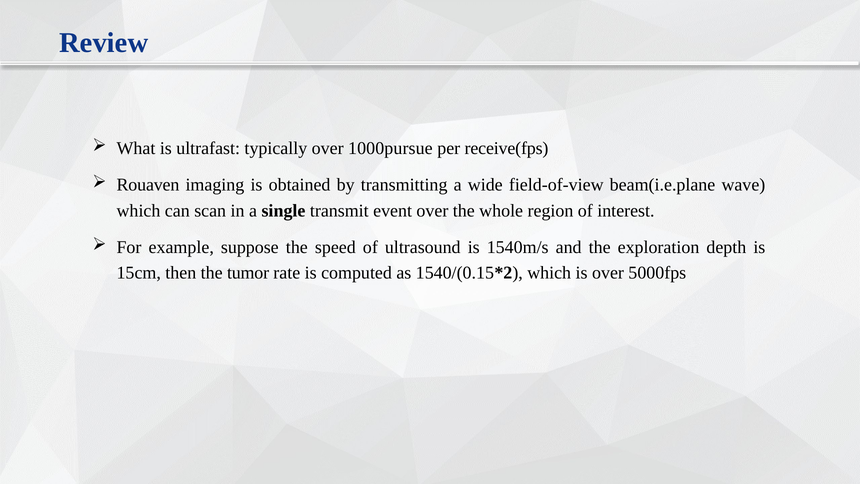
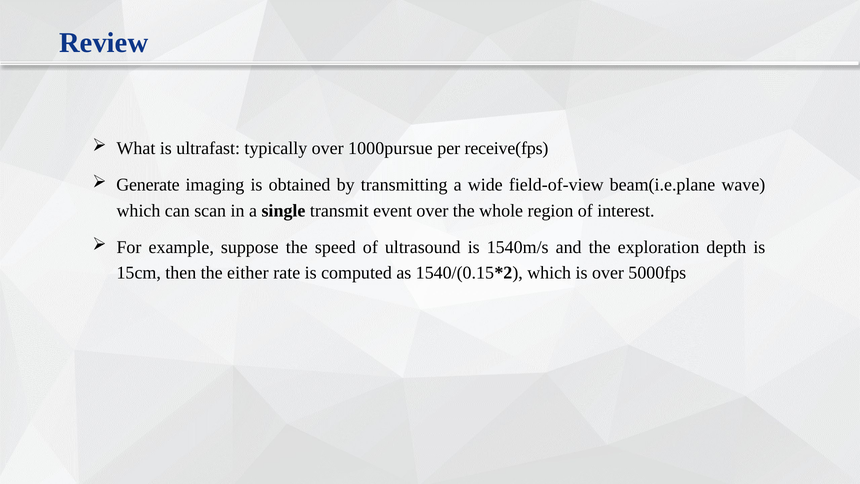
Rouaven: Rouaven -> Generate
tumor: tumor -> either
